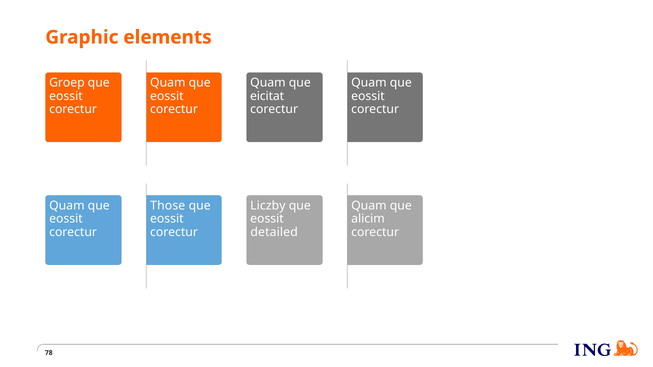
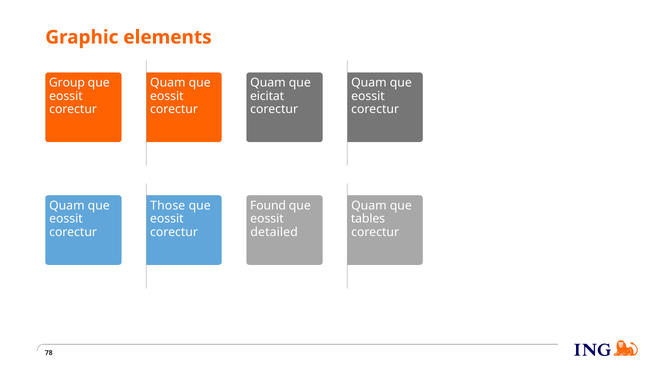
Groep: Groep -> Group
Liczby: Liczby -> Found
alicim: alicim -> tables
